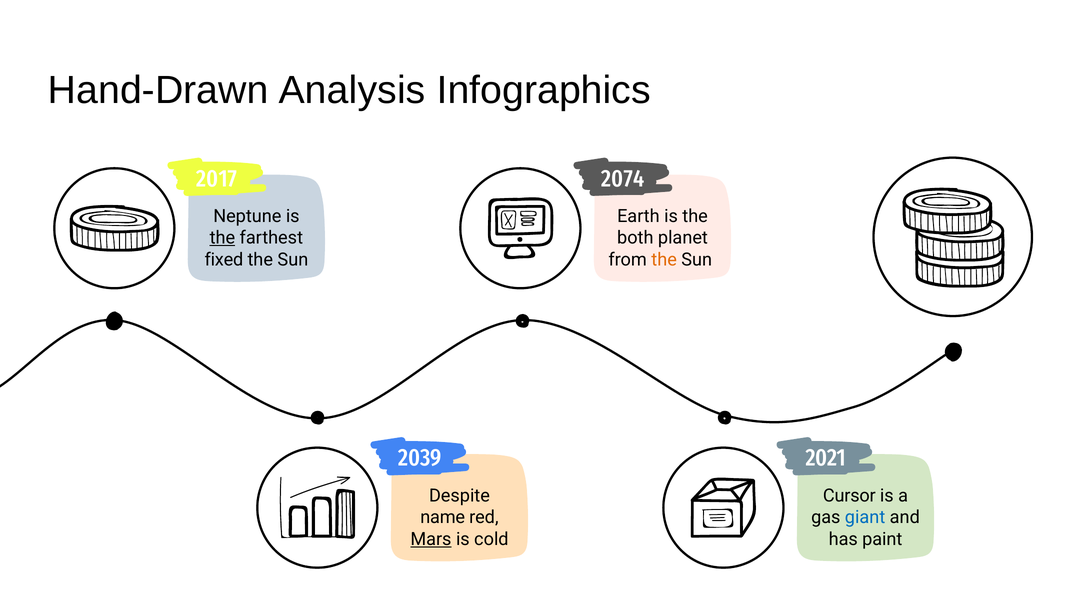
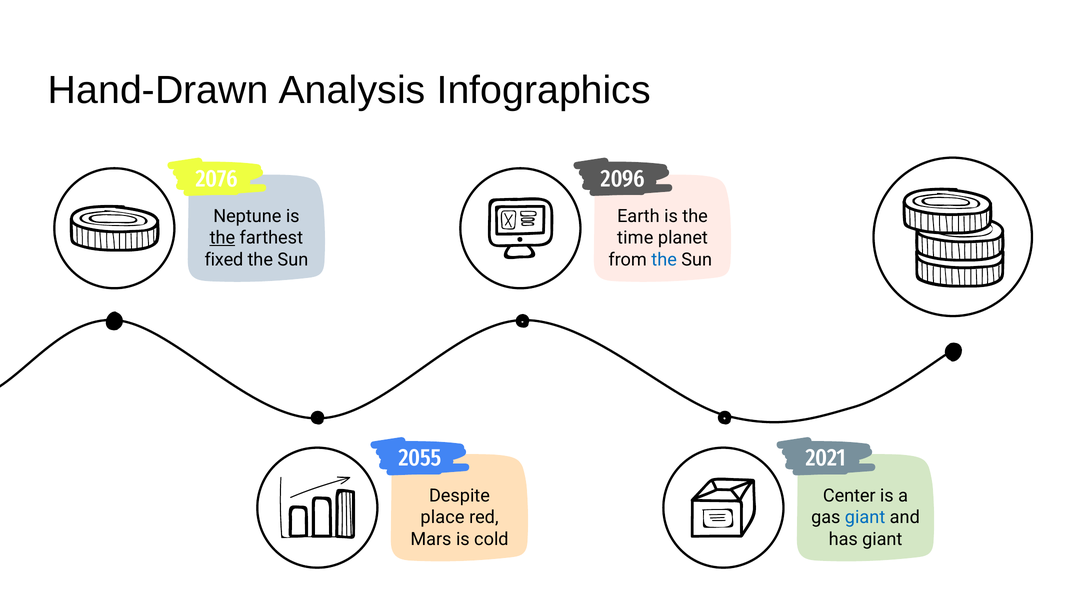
2017: 2017 -> 2076
2074: 2074 -> 2096
both: both -> time
the at (664, 260) colour: orange -> blue
2039: 2039 -> 2055
Cursor: Cursor -> Center
name: name -> place
Mars underline: present -> none
has paint: paint -> giant
